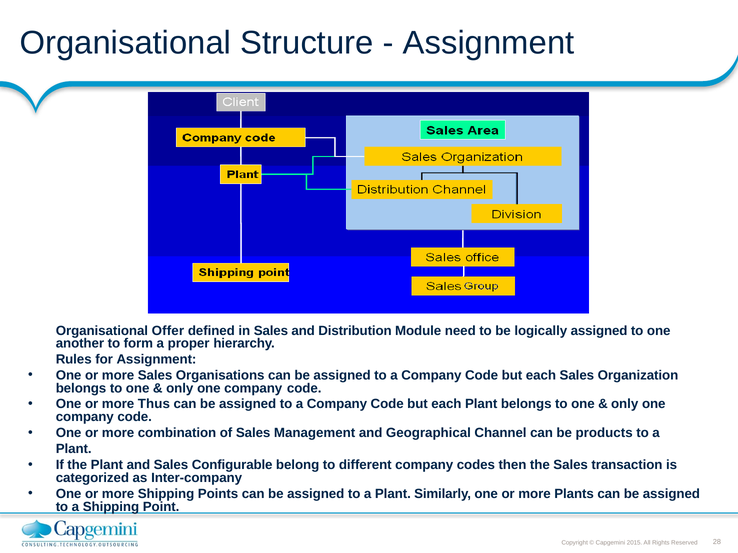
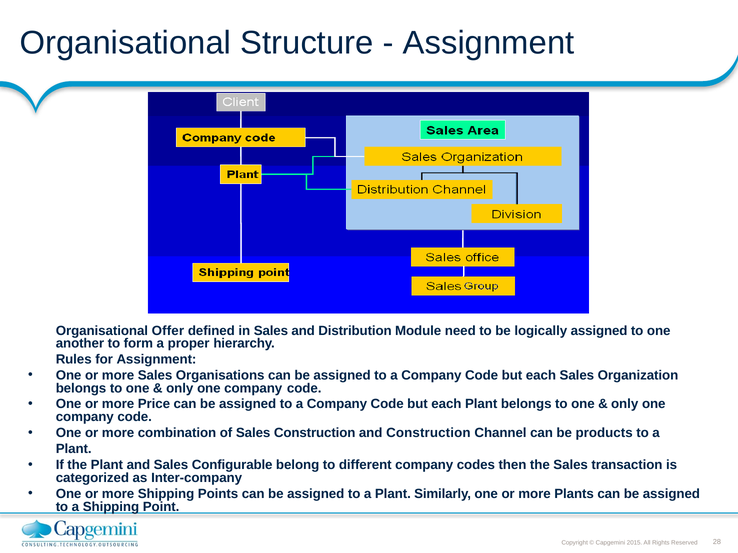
Thus: Thus -> Price
Sales Management: Management -> Construction
and Geographical: Geographical -> Construction
